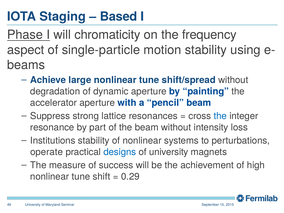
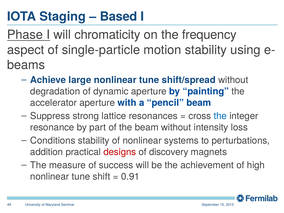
Institutions: Institutions -> Conditions
operate: operate -> addition
designs colour: blue -> red
of university: university -> discovery
0.29: 0.29 -> 0.91
